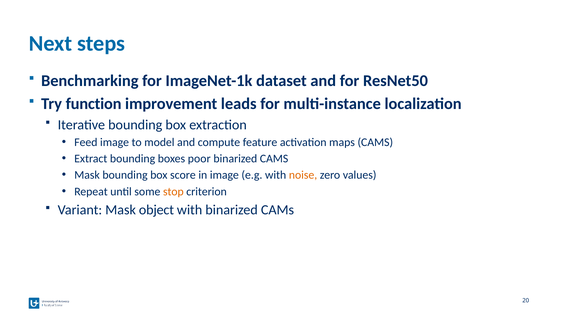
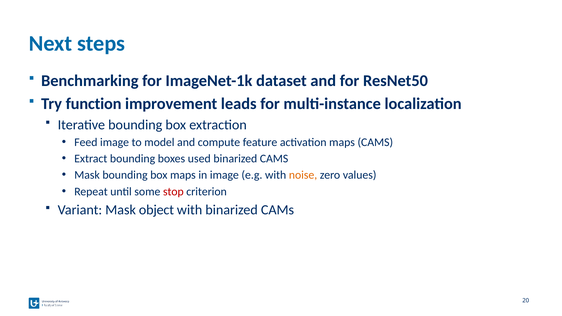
poor: poor -> used
box score: score -> maps
stop colour: orange -> red
